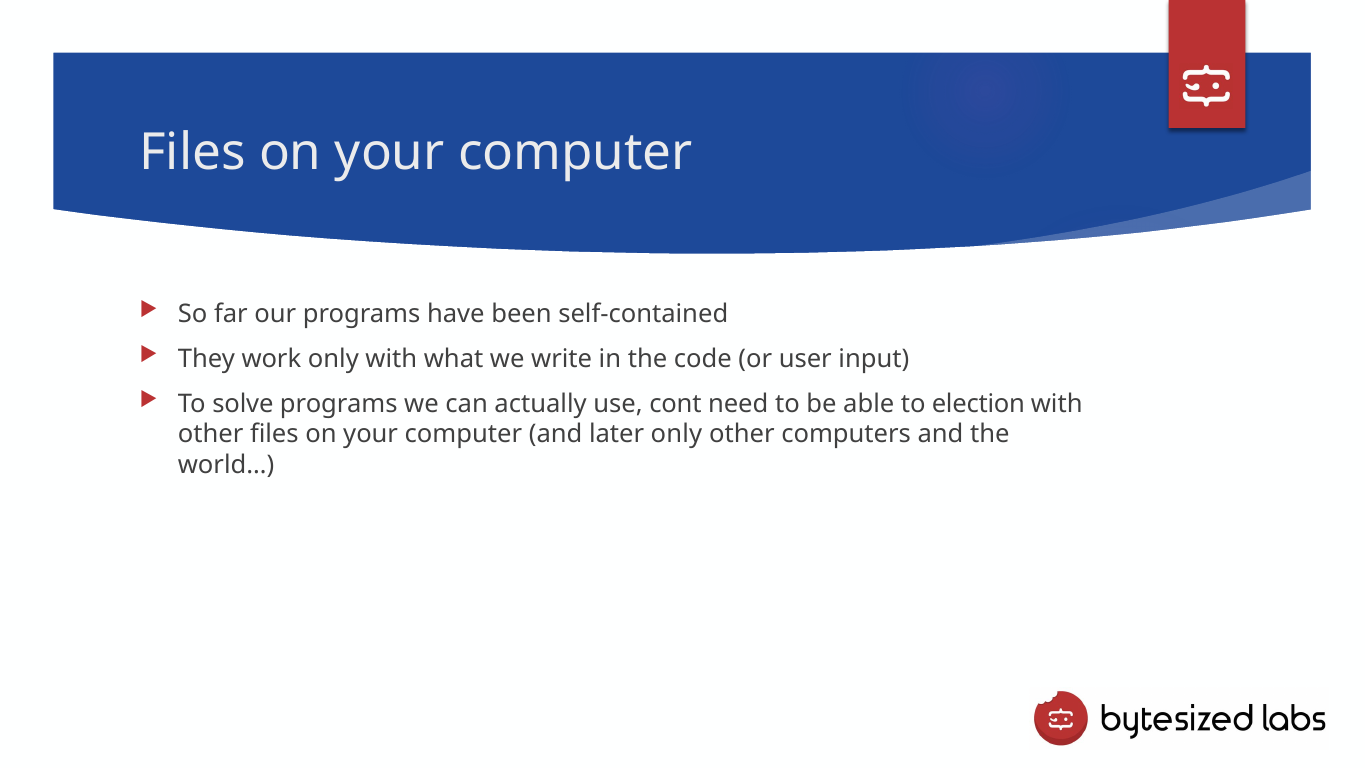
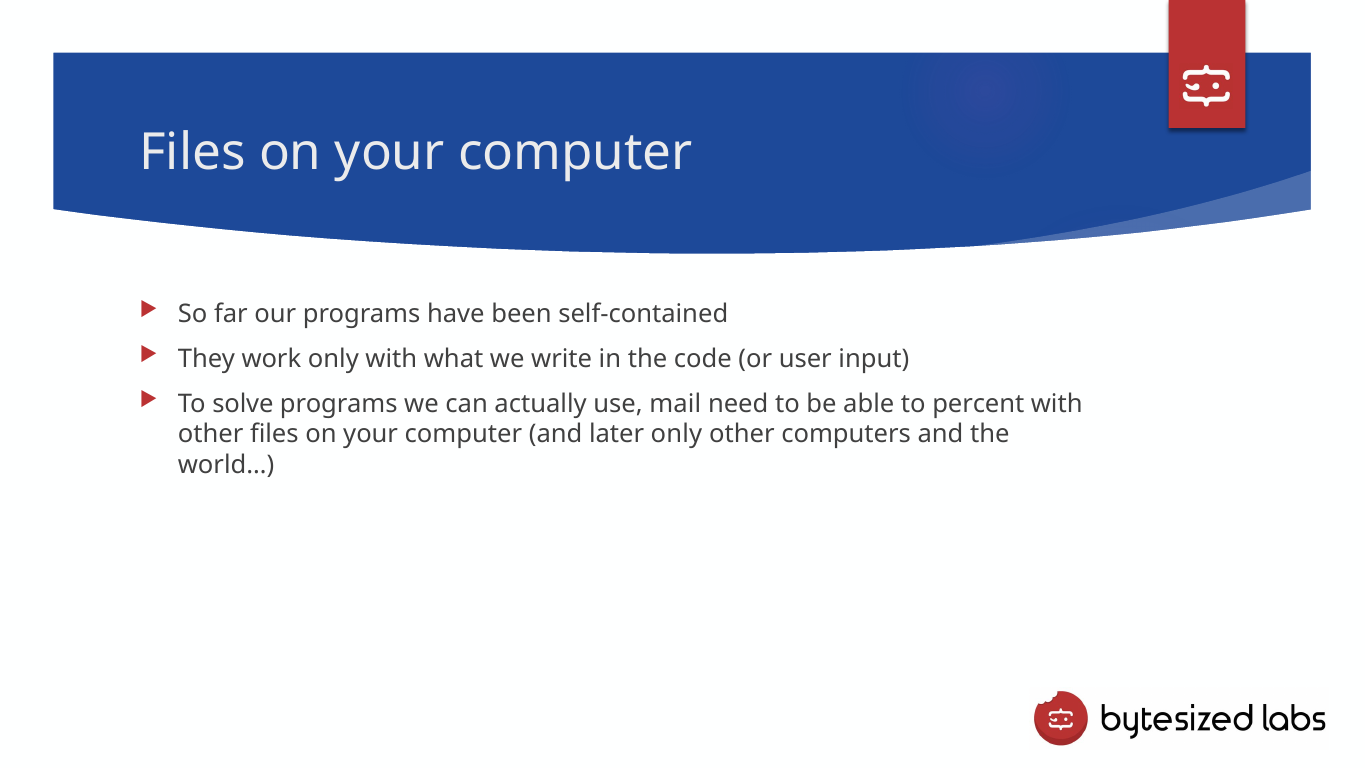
cont: cont -> mail
election: election -> percent
